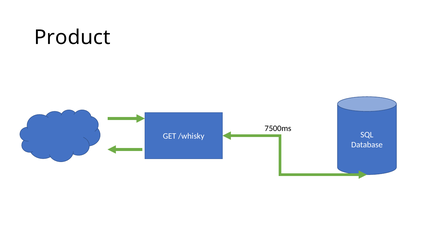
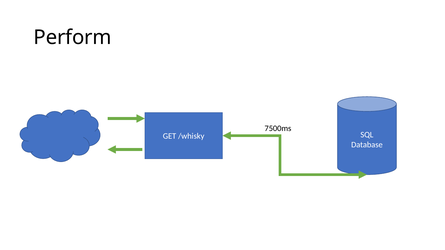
Product: Product -> Perform
